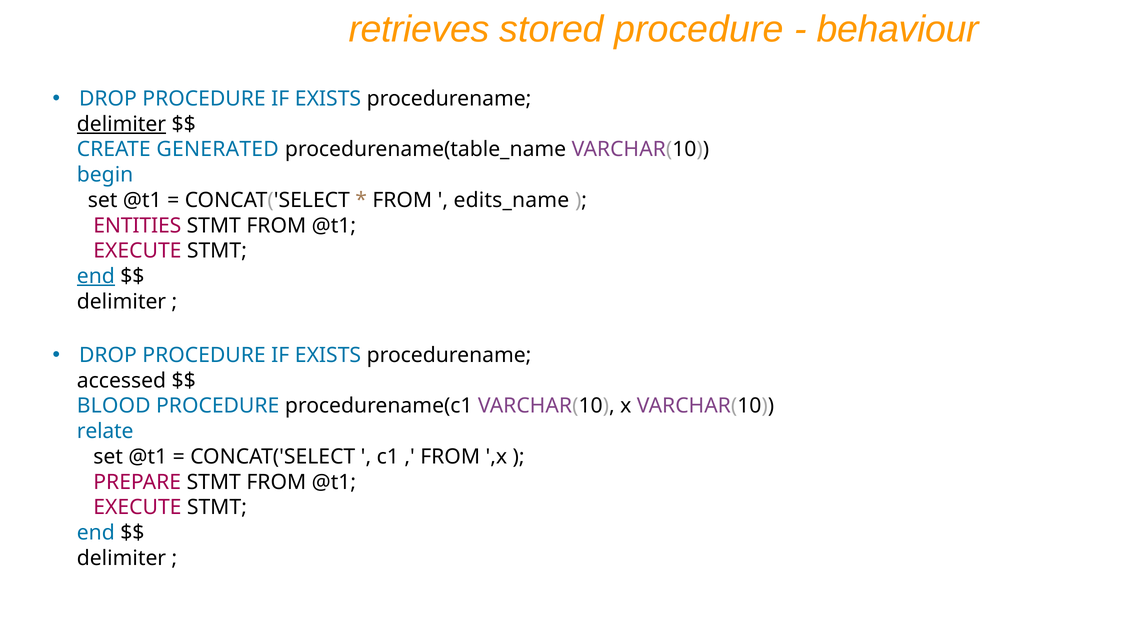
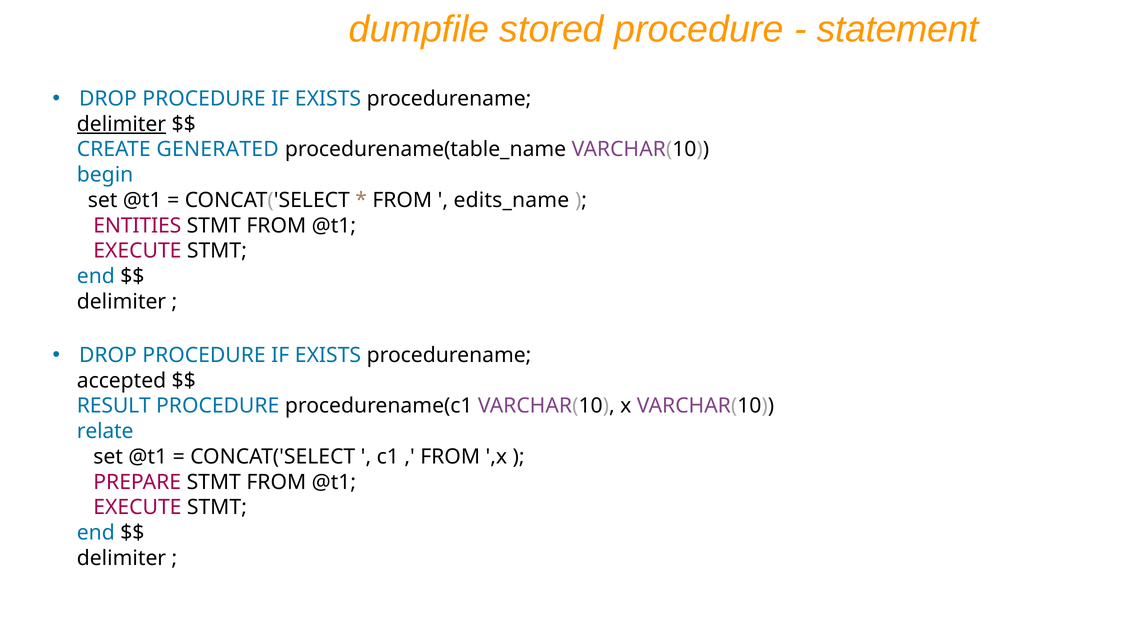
retrieves: retrieves -> dumpfile
behaviour: behaviour -> statement
end at (96, 276) underline: present -> none
accessed: accessed -> accepted
BLOOD: BLOOD -> RESULT
